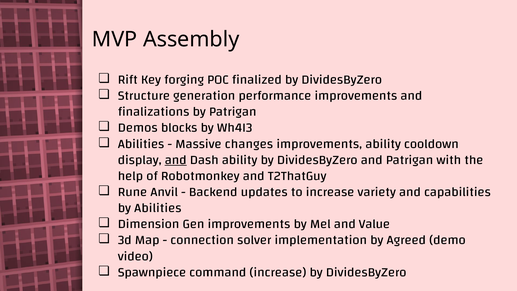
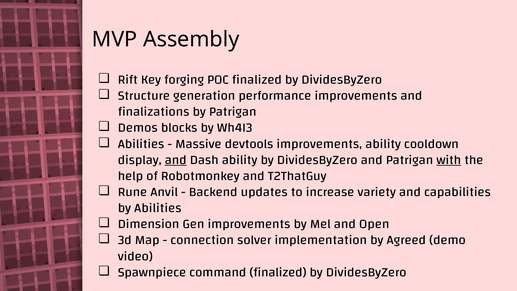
changes: changes -> devtools
with underline: none -> present
Value: Value -> Open
command increase: increase -> finalized
